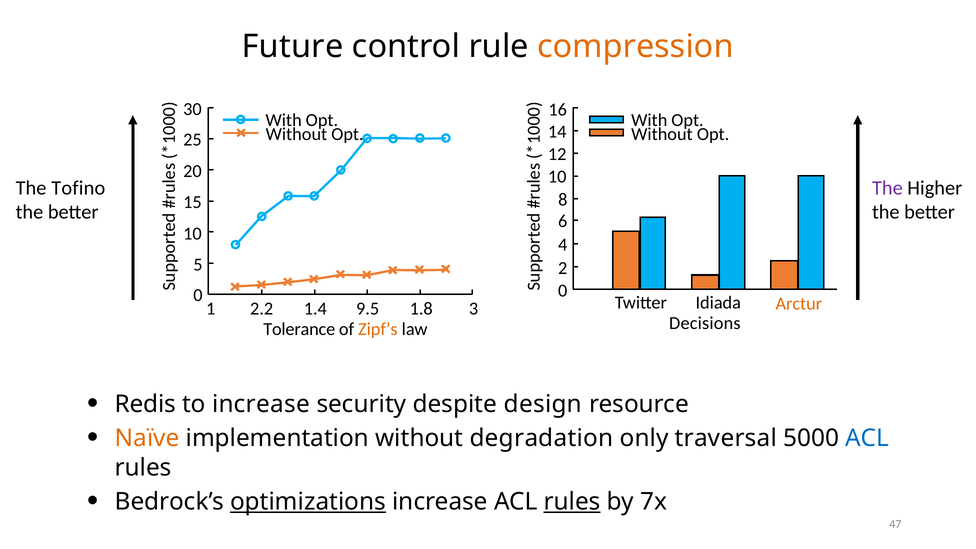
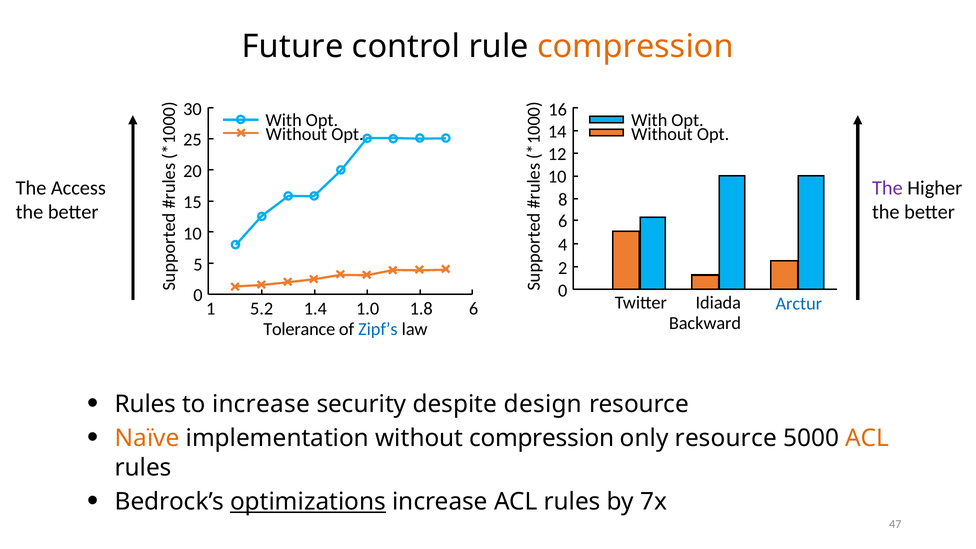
Tofino: Tofino -> Access
Arctur colour: orange -> blue
2.2: 2.2 -> 5.2
9.5: 9.5 -> 1.0
1.8 3: 3 -> 6
Decisions: Decisions -> Backward
Zipf’s colour: orange -> blue
Redis at (145, 404): Redis -> Rules
without degradation: degradation -> compression
only traversal: traversal -> resource
ACL at (867, 438) colour: blue -> orange
rules at (572, 502) underline: present -> none
